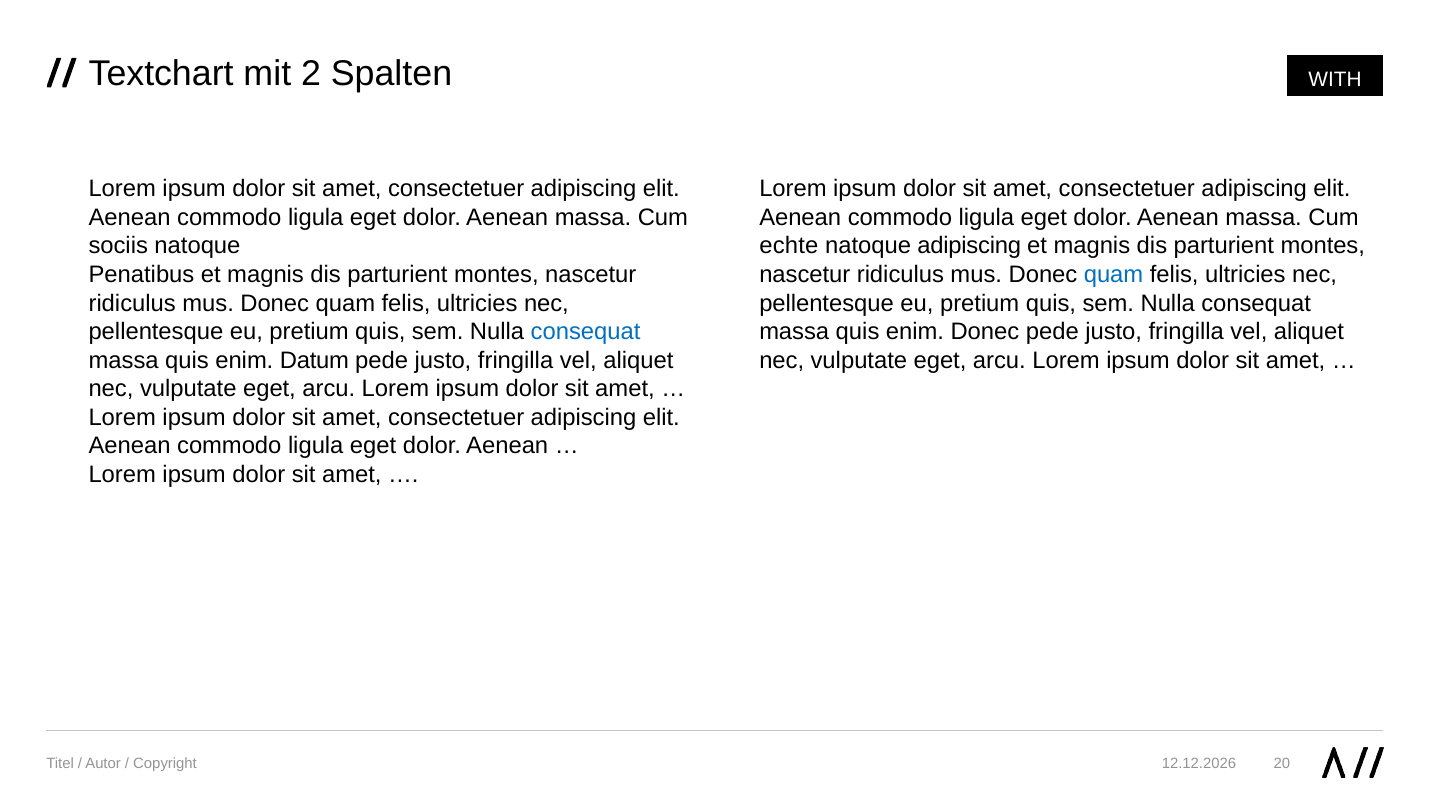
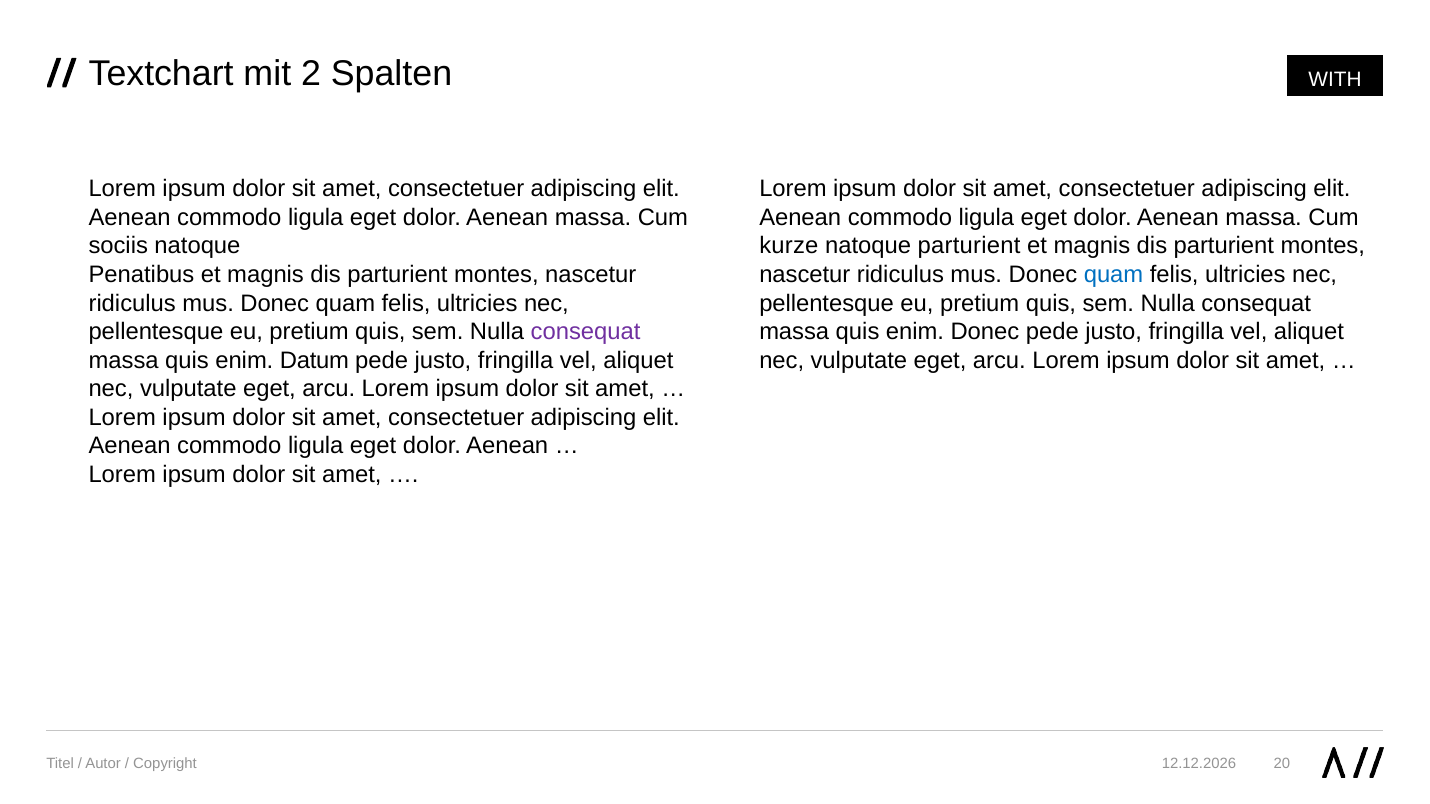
echte: echte -> kurze
natoque adipiscing: adipiscing -> parturient
consequat at (586, 332) colour: blue -> purple
